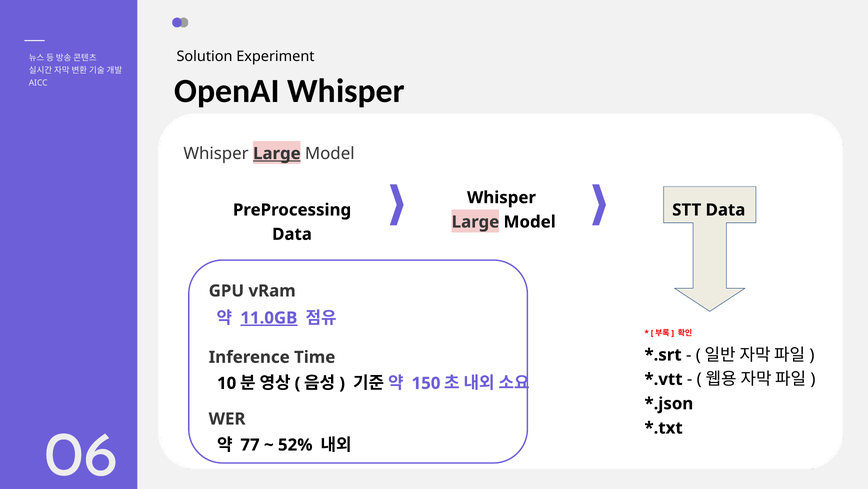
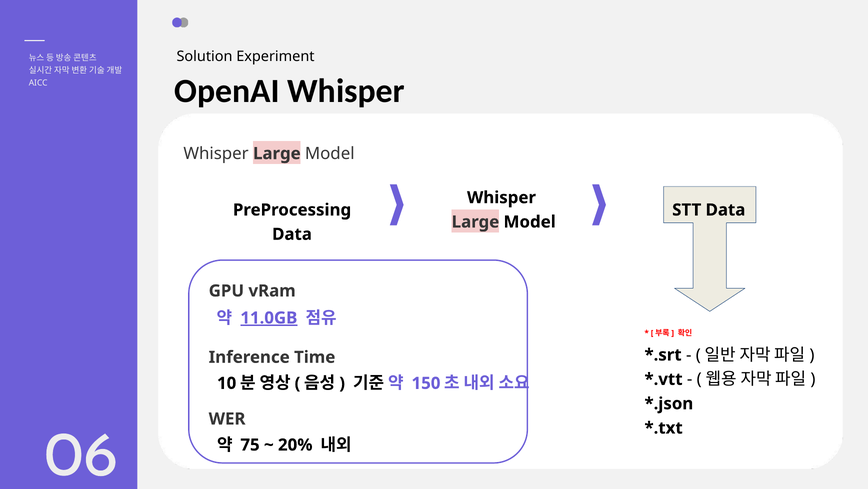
Large at (277, 153) underline: present -> none
77: 77 -> 75
52%: 52% -> 20%
